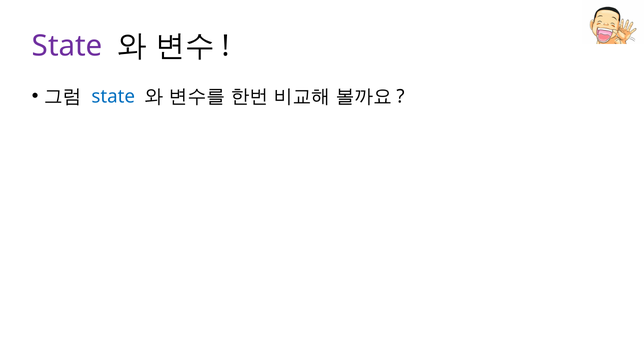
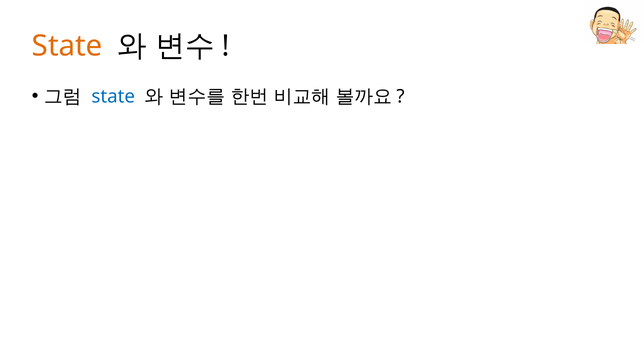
State at (67, 46) colour: purple -> orange
